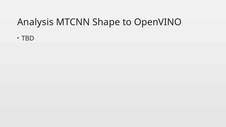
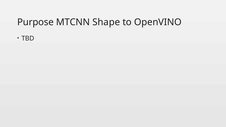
Analysis: Analysis -> Purpose
